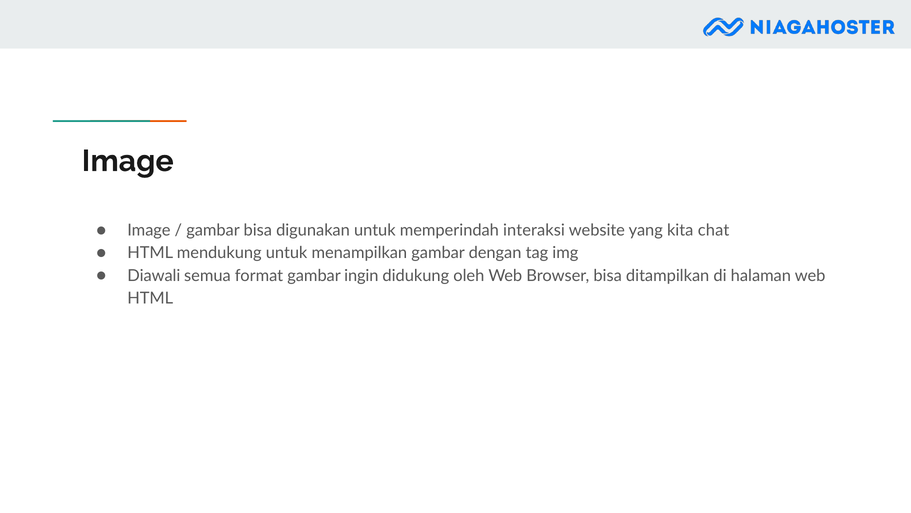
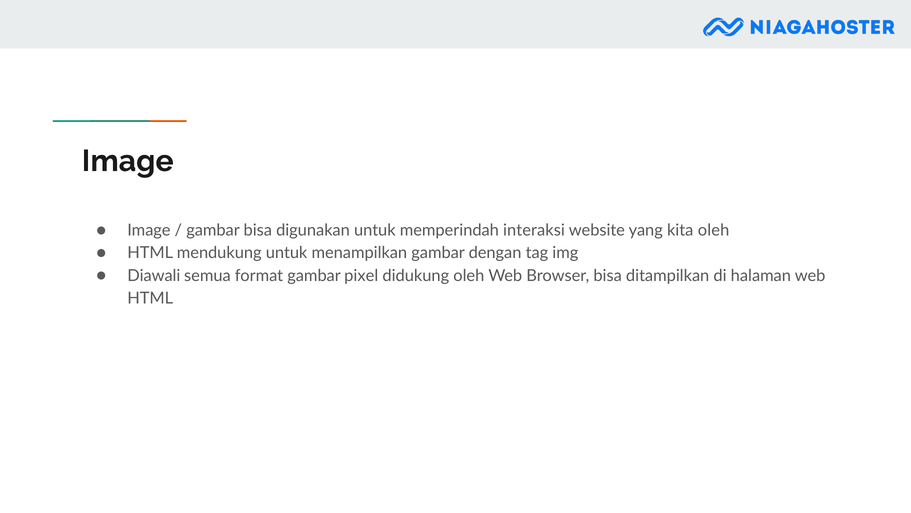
kita chat: chat -> oleh
ingin: ingin -> pixel
